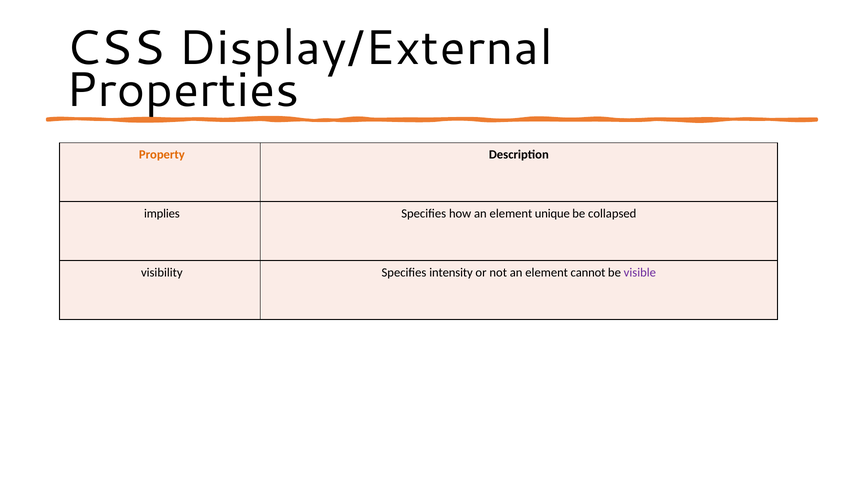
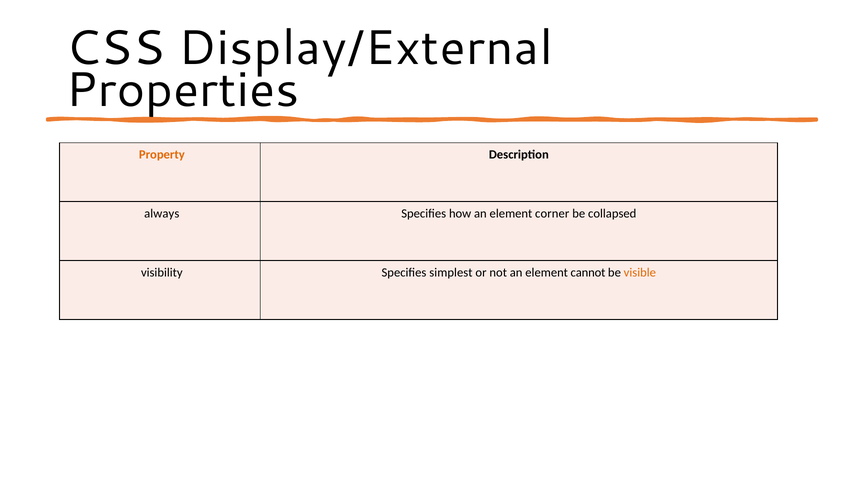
implies: implies -> always
unique: unique -> corner
intensity: intensity -> simplest
visible colour: purple -> orange
